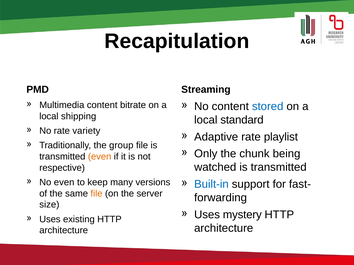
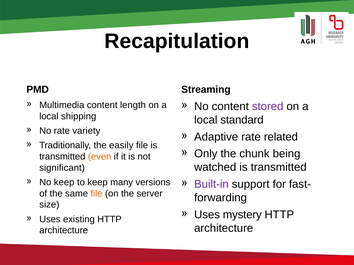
bitrate: bitrate -> length
stored colour: blue -> purple
playlist: playlist -> related
group: group -> easily
respective: respective -> significant
No even: even -> keep
Built-in colour: blue -> purple
